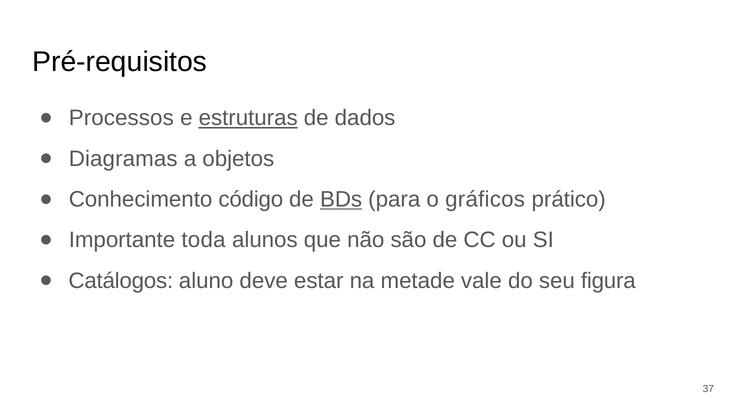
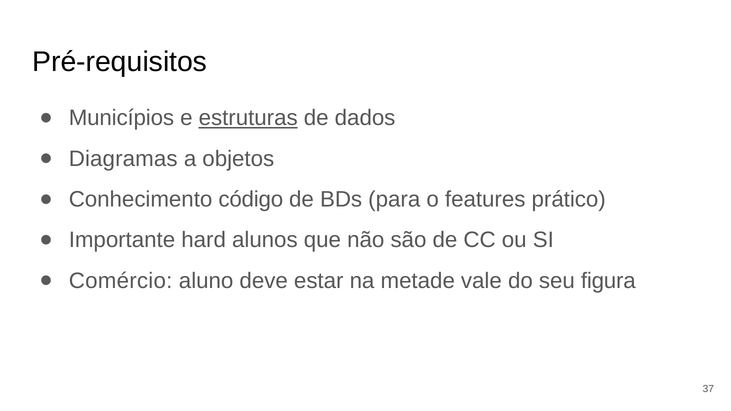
Processos: Processos -> Municípios
BDs underline: present -> none
gráficos: gráficos -> features
toda: toda -> hard
Catálogos: Catálogos -> Comércio
